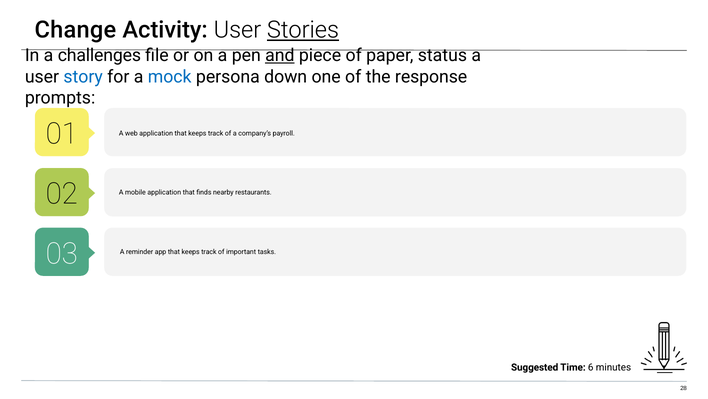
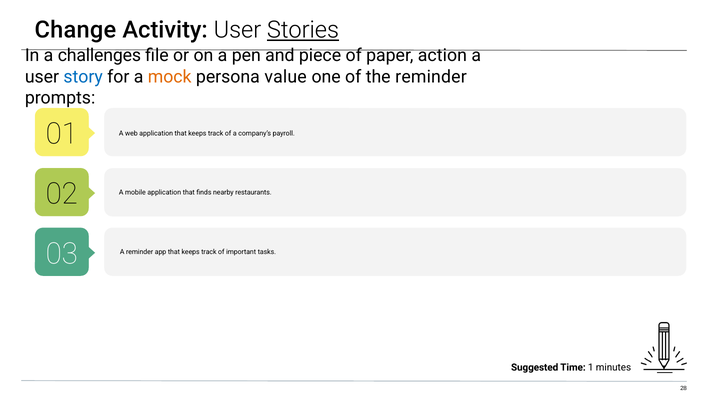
and underline: present -> none
status: status -> action
mock colour: blue -> orange
down: down -> value
the response: response -> reminder
6: 6 -> 1
